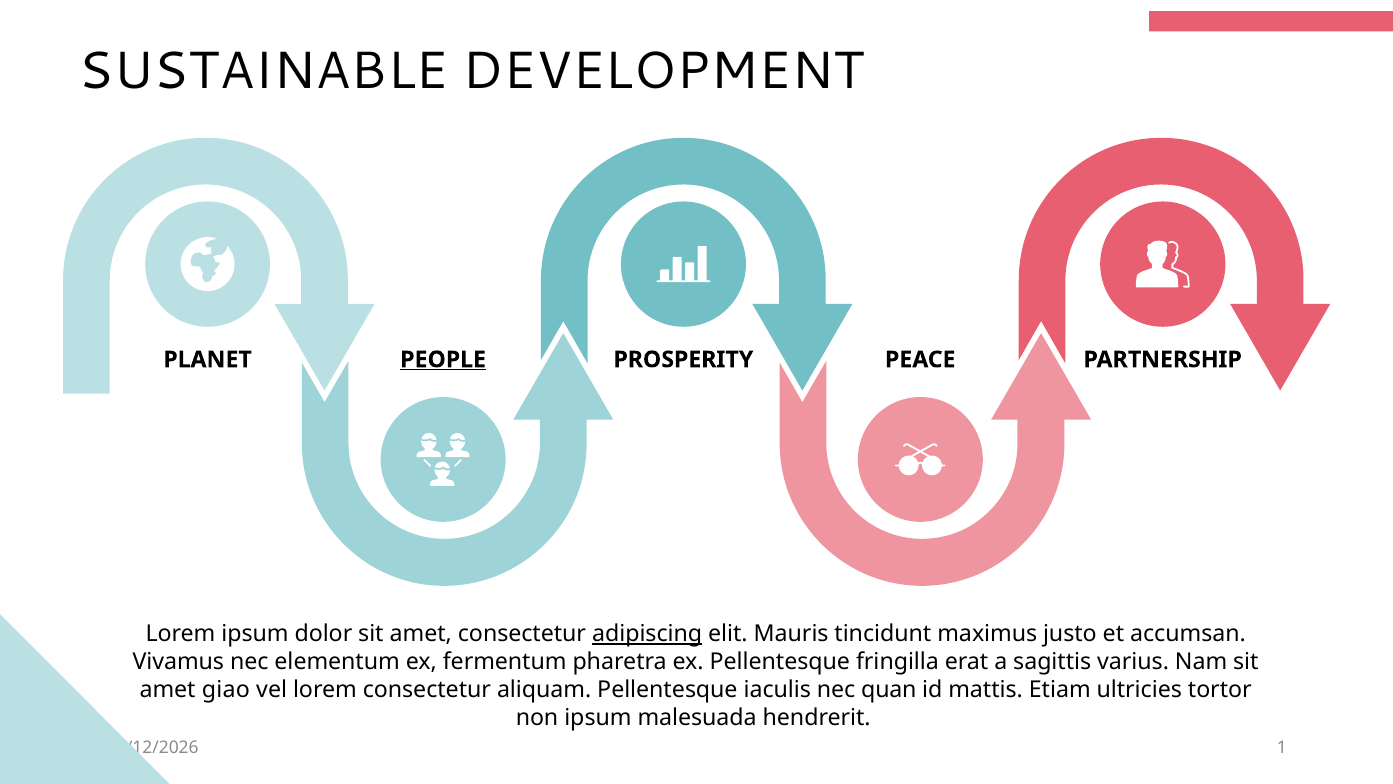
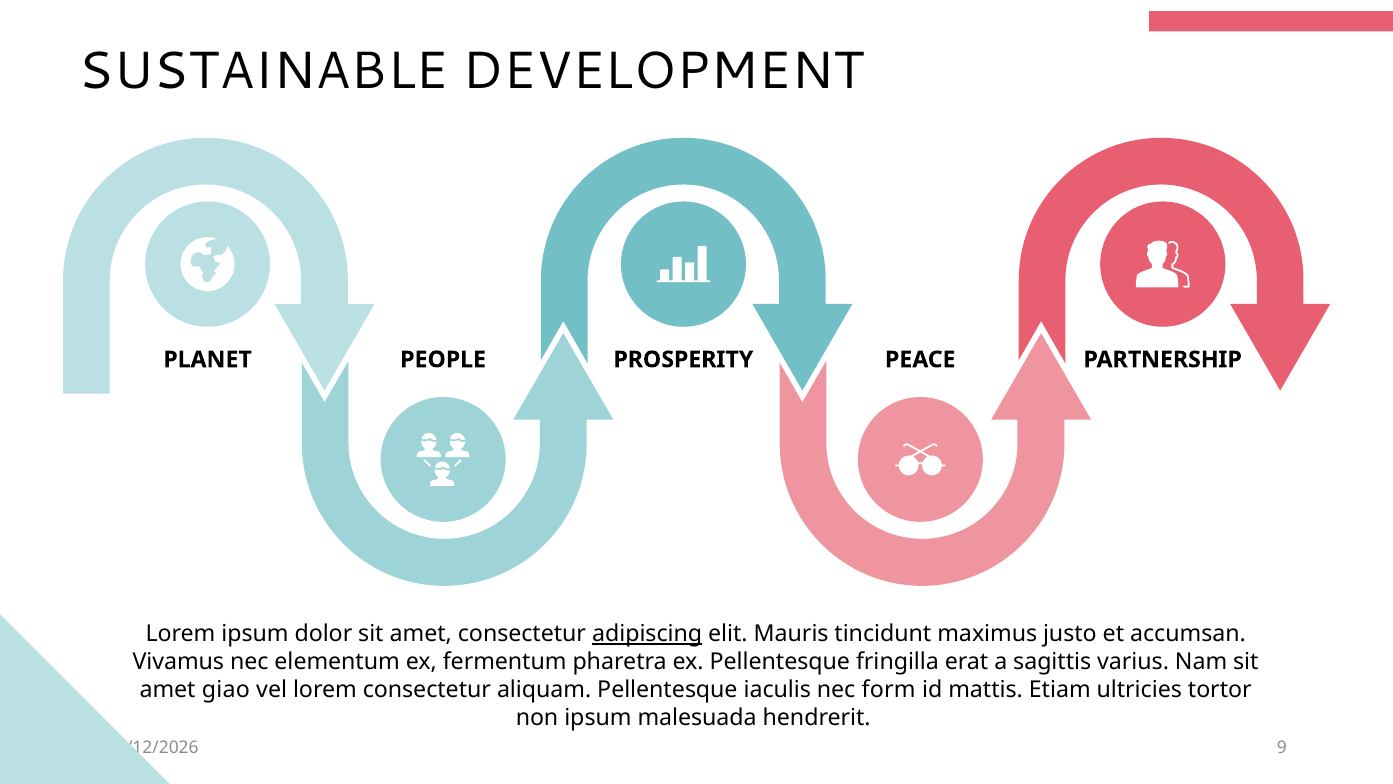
PEOPLE underline: present -> none
quan: quan -> form
1: 1 -> 9
